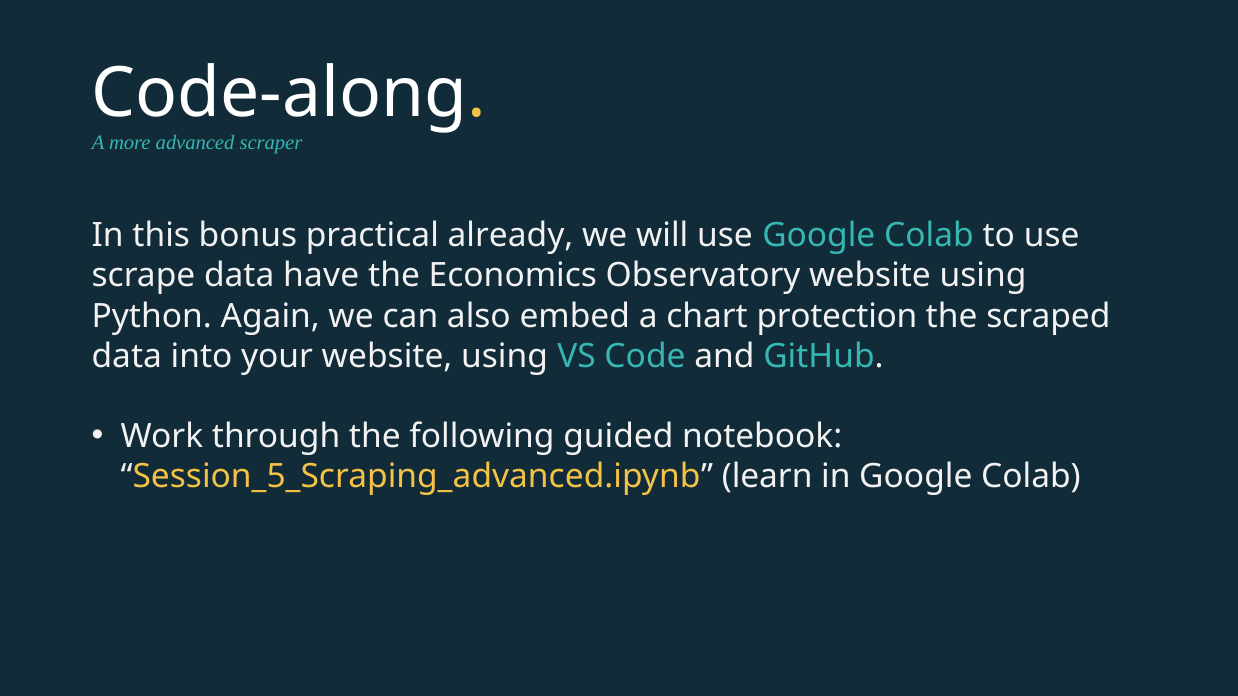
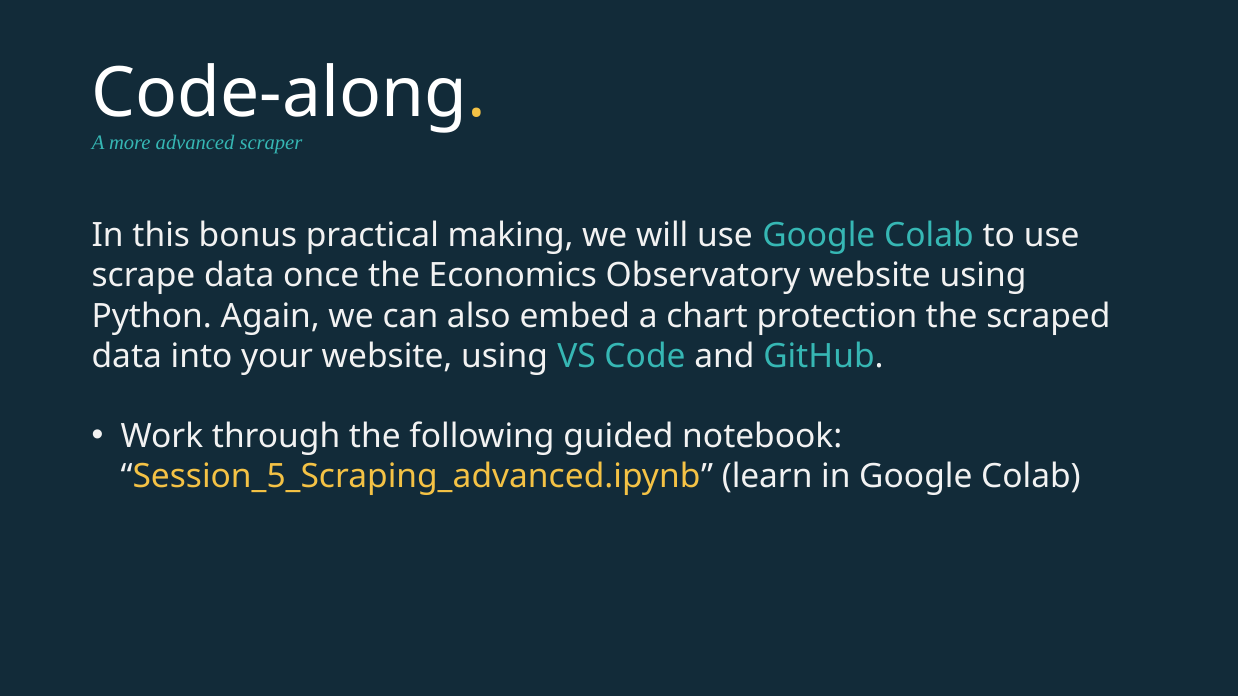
already: already -> making
have: have -> once
